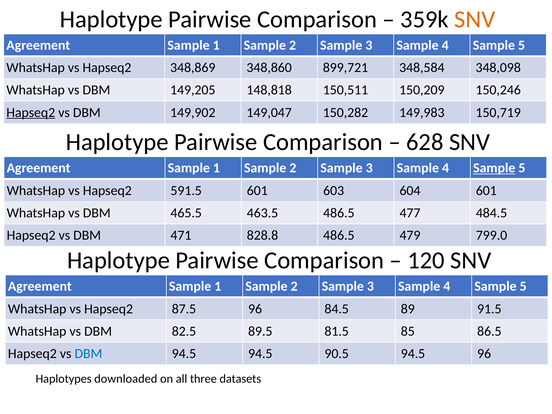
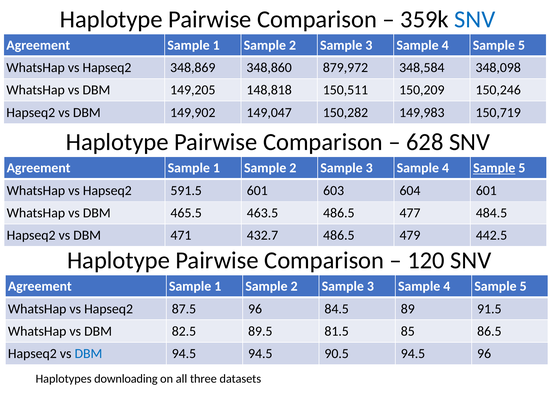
SNV at (475, 19) colour: orange -> blue
899,721: 899,721 -> 879,972
Hapseq2 at (31, 112) underline: present -> none
828.8: 828.8 -> 432.7
799.0: 799.0 -> 442.5
downloaded: downloaded -> downloading
